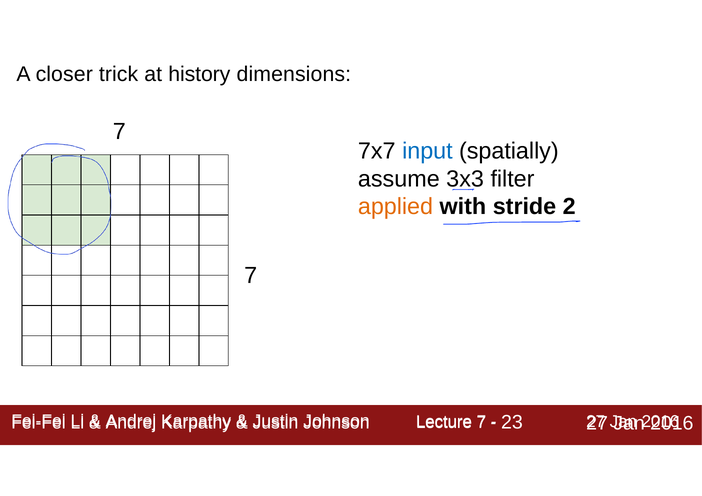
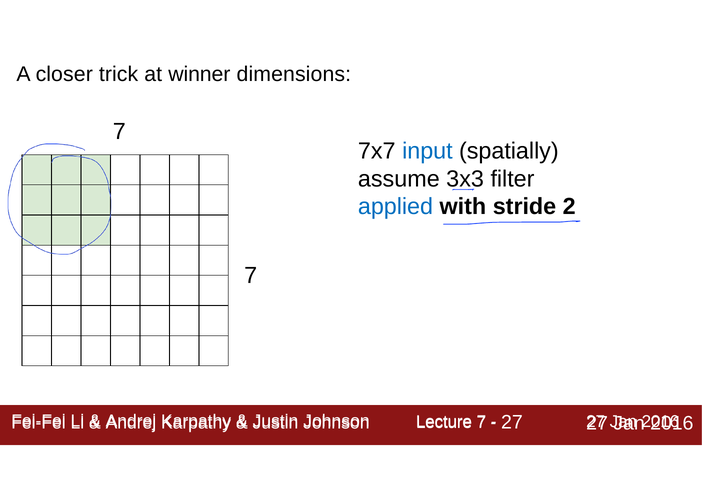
history: history -> winner
applied colour: orange -> blue
23 at (512, 423): 23 -> 27
